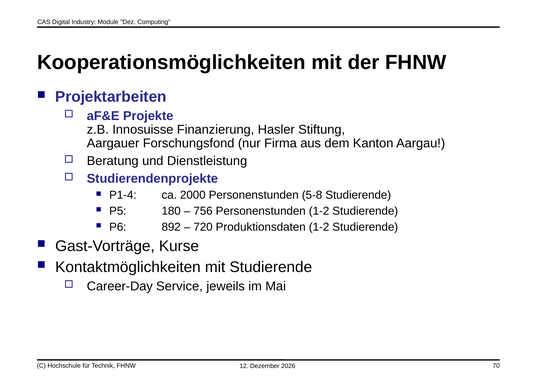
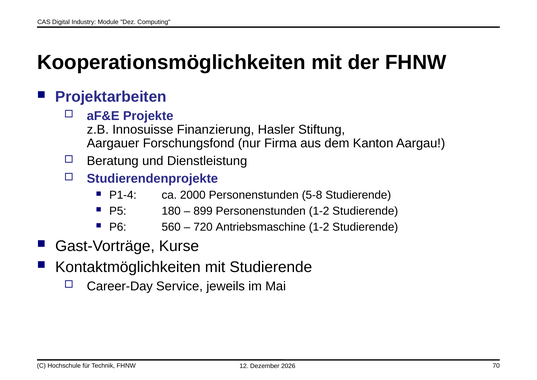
756: 756 -> 899
892: 892 -> 560
Produktionsdaten: Produktionsdaten -> Antriebsmaschine
